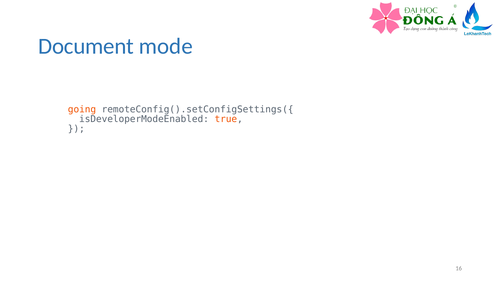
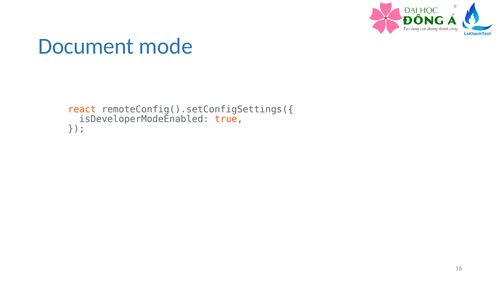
going: going -> react
